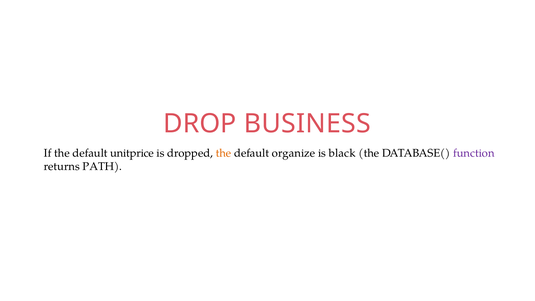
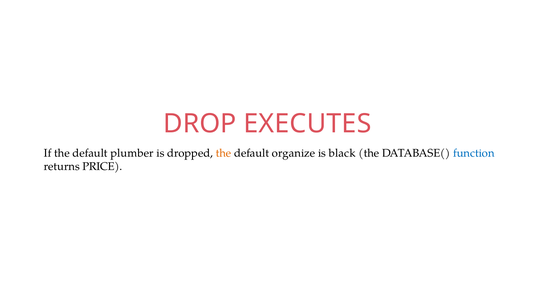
BUSINESS: BUSINESS -> EXECUTES
unitprice: unitprice -> plumber
function colour: purple -> blue
PATH: PATH -> PRICE
